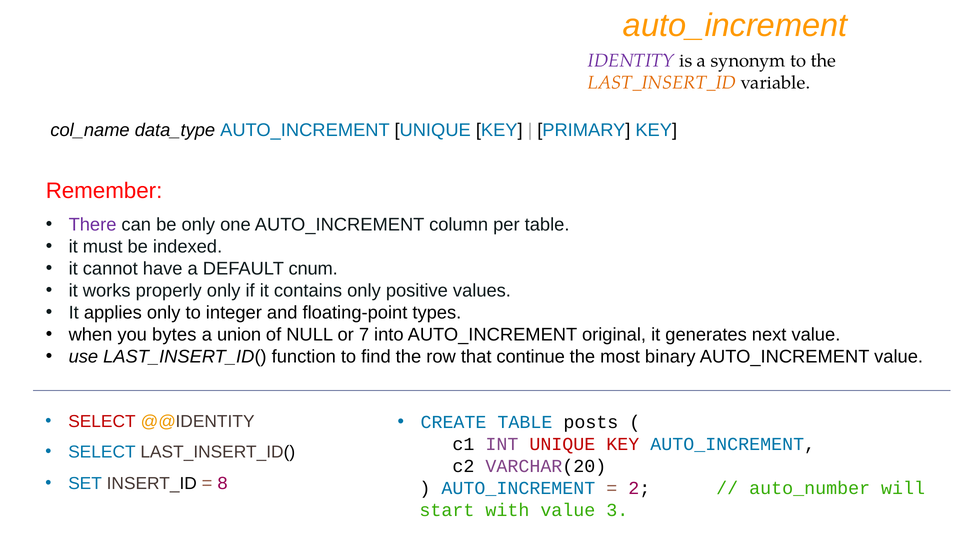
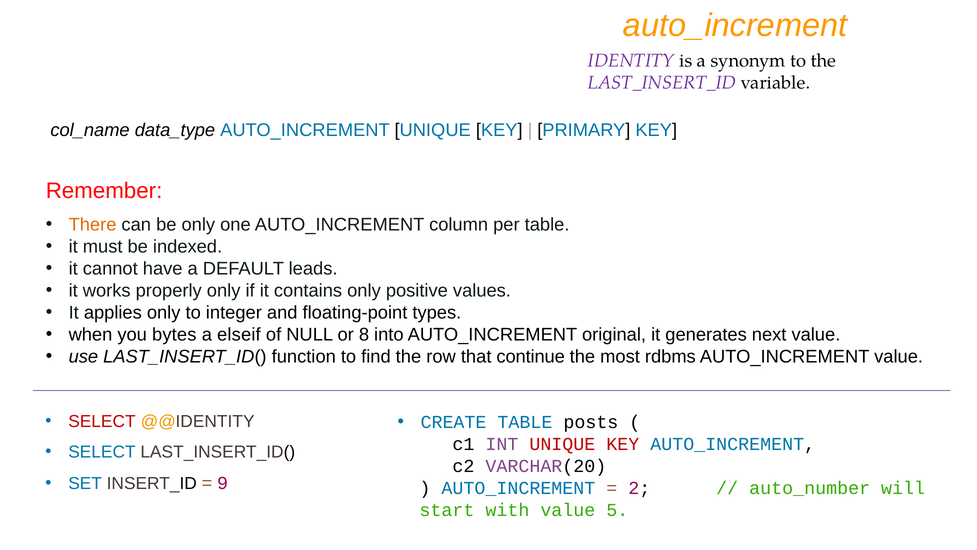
LAST_INSERT_ID colour: orange -> purple
There colour: purple -> orange
cnum: cnum -> leads
union: union -> elseif
7: 7 -> 8
binary: binary -> rdbms
8: 8 -> 9
3: 3 -> 5
